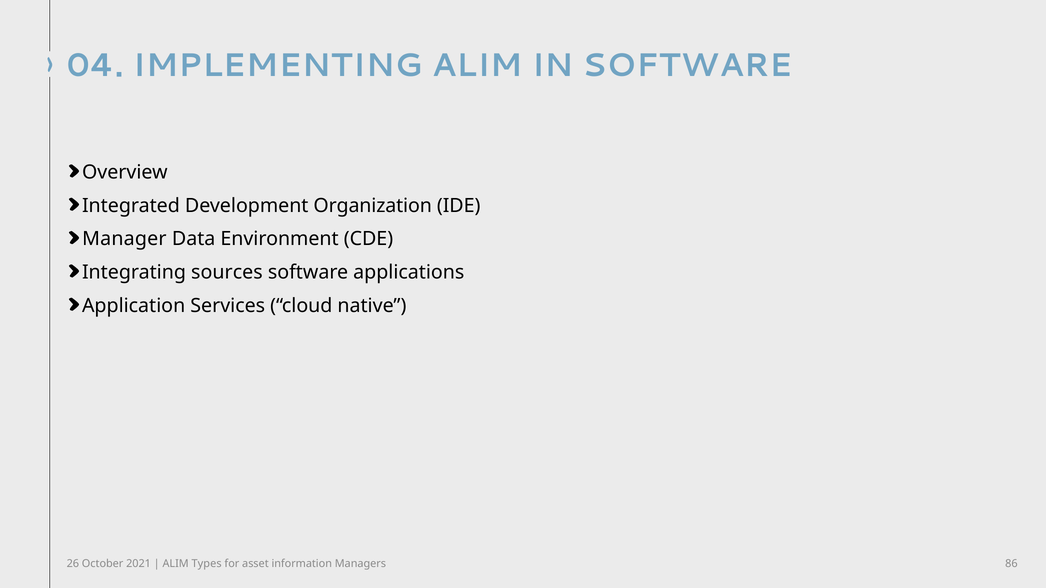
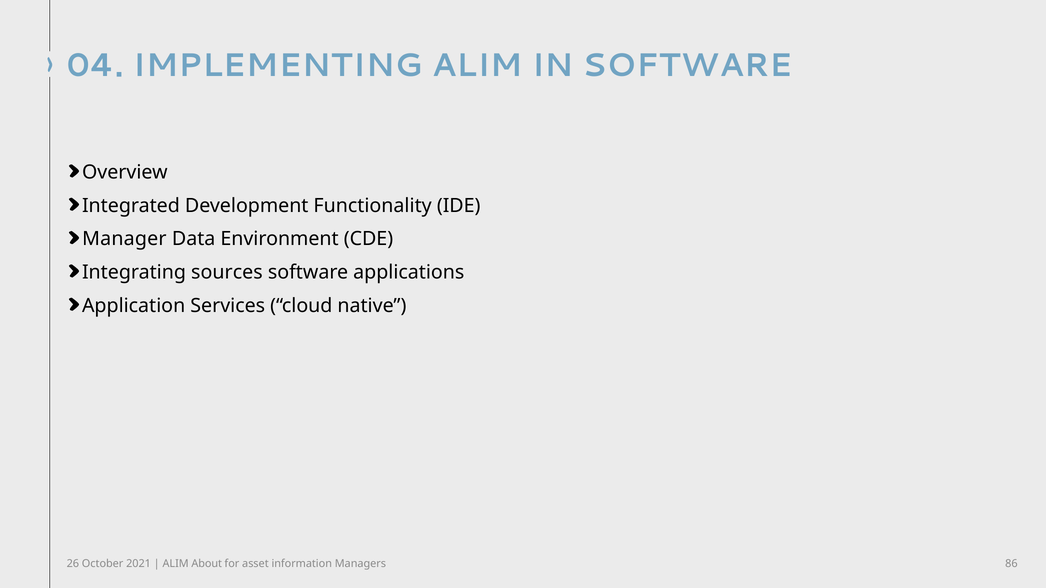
Organization: Organization -> Functionality
Types: Types -> About
